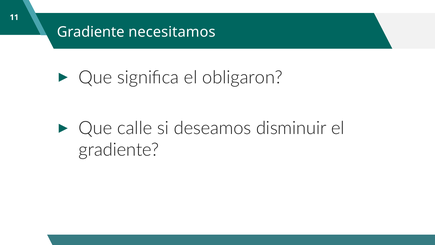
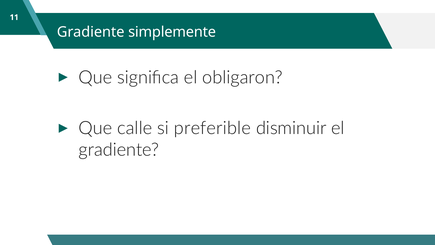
necesitamos: necesitamos -> simplemente
deseamos: deseamos -> preferible
